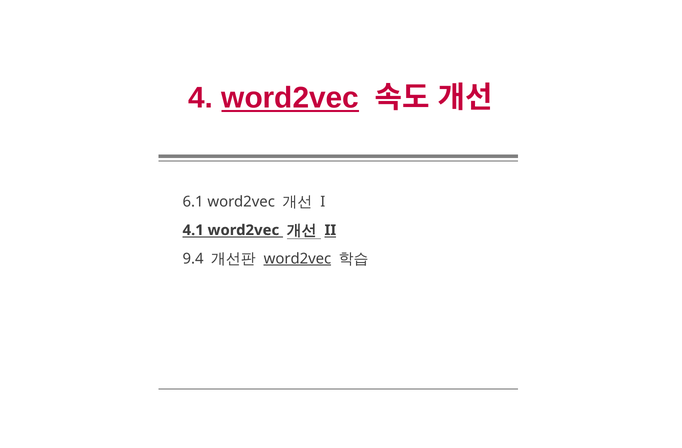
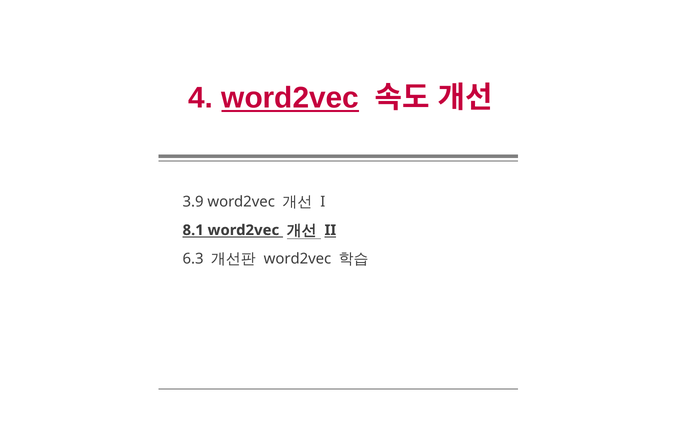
6.1: 6.1 -> 3.9
4.1: 4.1 -> 8.1
9.4: 9.4 -> 6.3
word2vec at (297, 259) underline: present -> none
